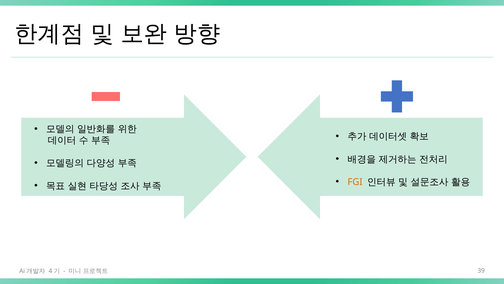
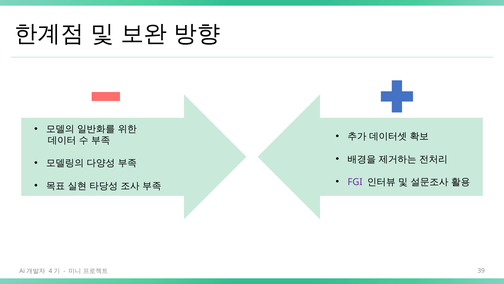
FGI colour: orange -> purple
